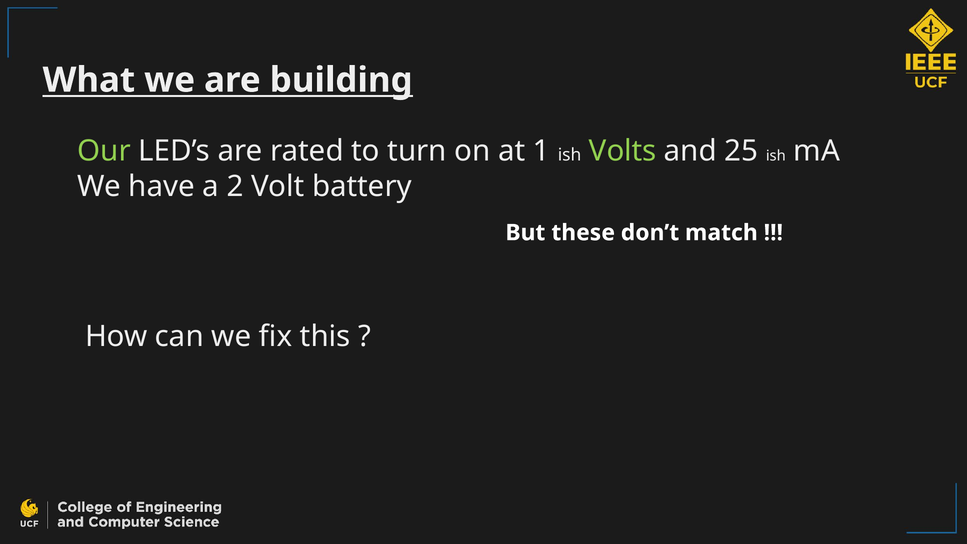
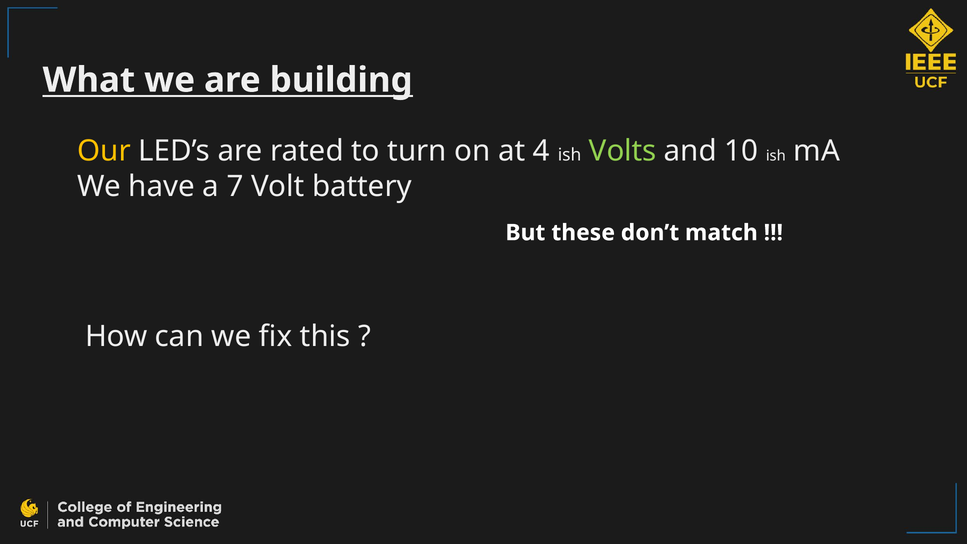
Our colour: light green -> yellow
1: 1 -> 4
25: 25 -> 10
2: 2 -> 7
